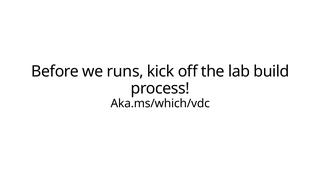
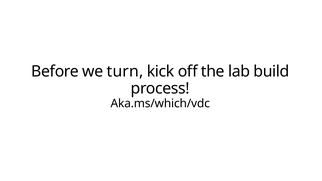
runs: runs -> turn
